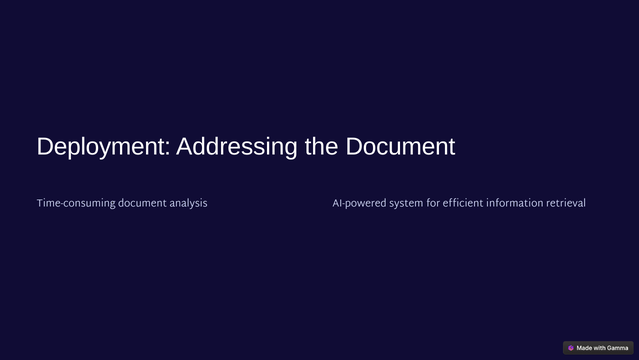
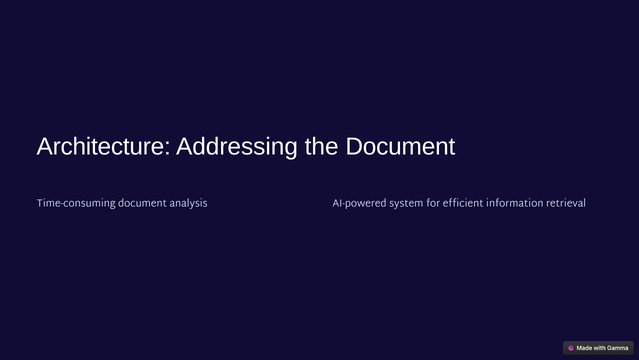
Deployment: Deployment -> Architecture
